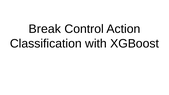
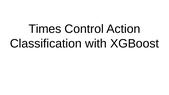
Break: Break -> Times
